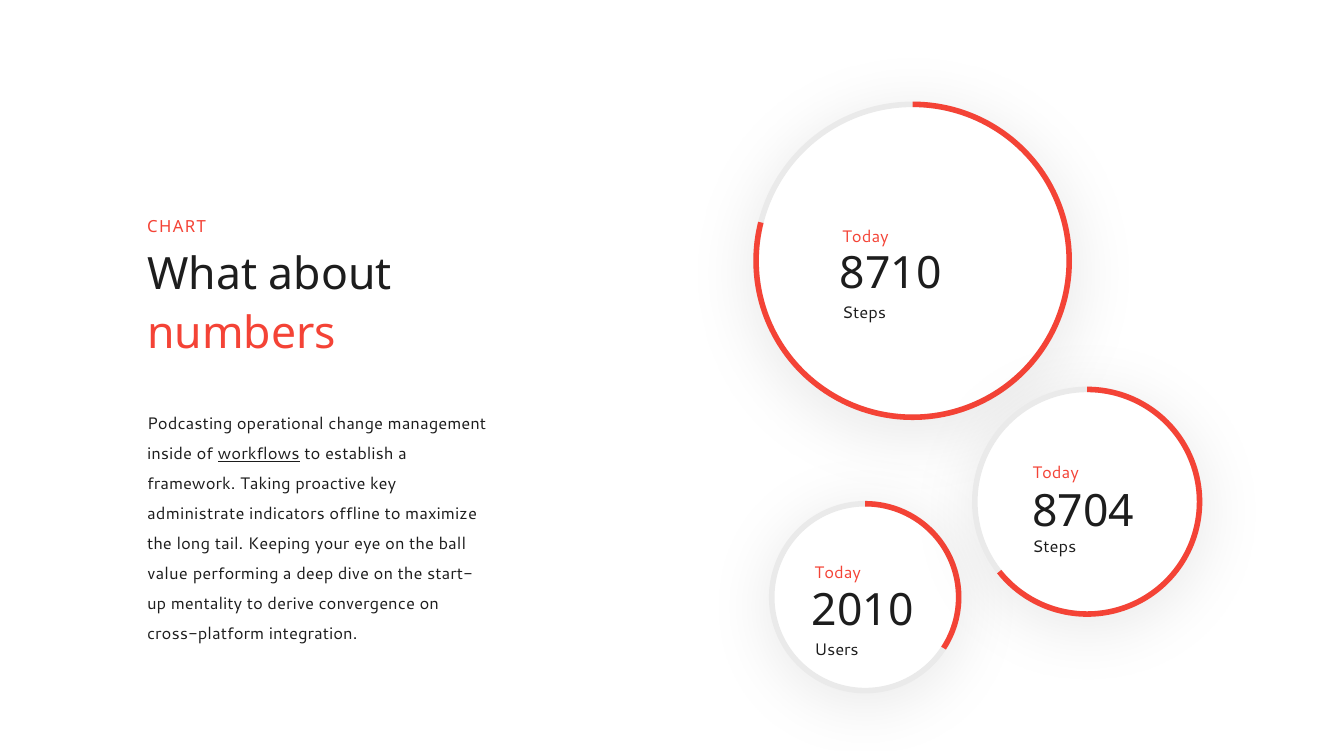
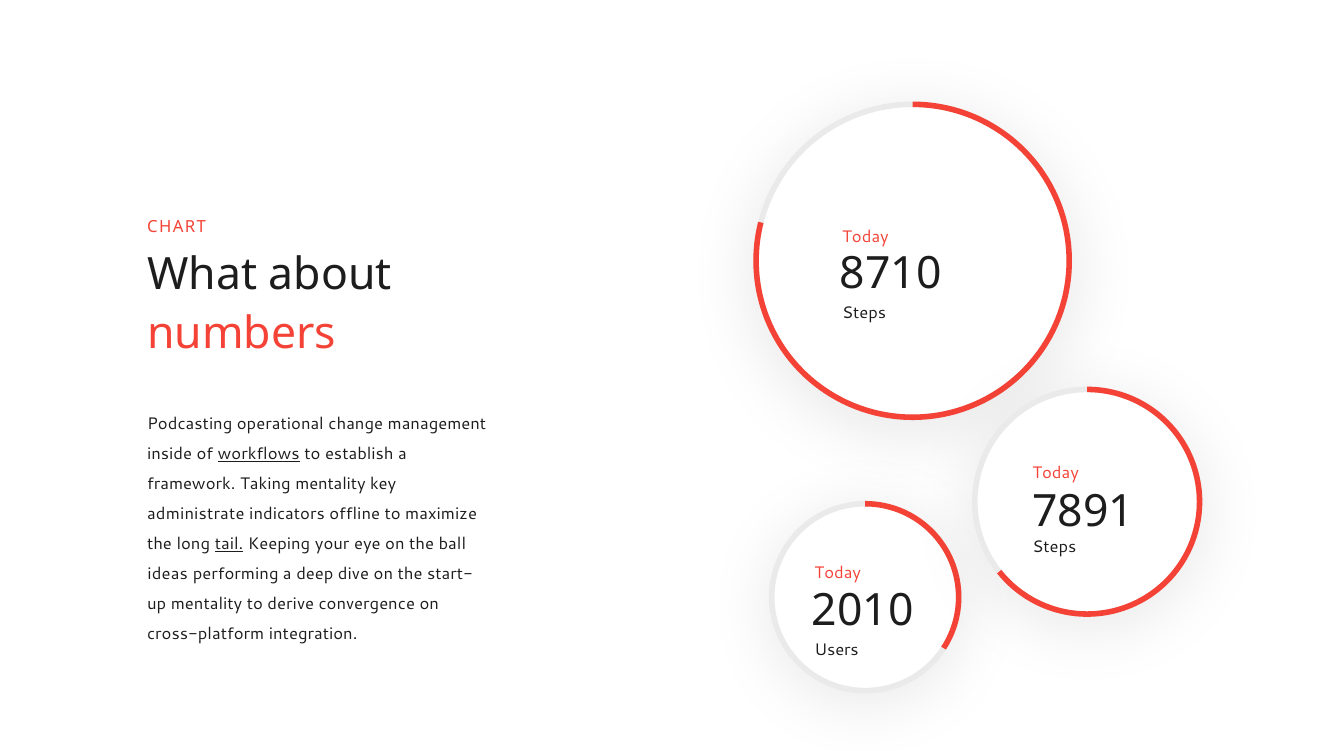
Taking proactive: proactive -> mentality
8704: 8704 -> 7891
tail underline: none -> present
value: value -> ideas
